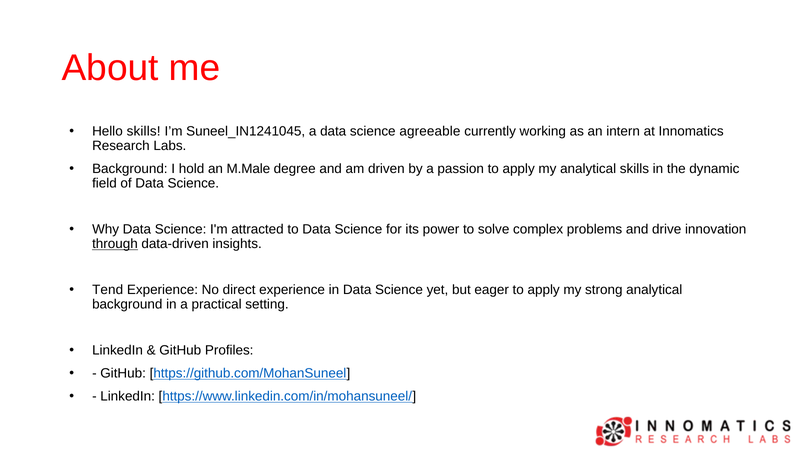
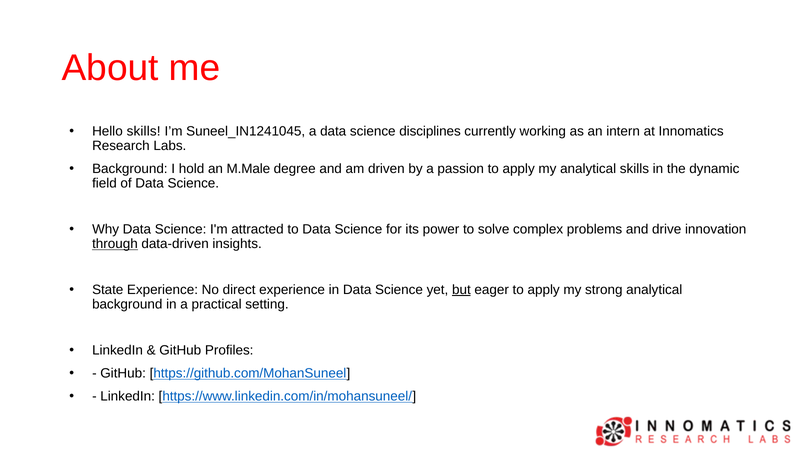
agreeable: agreeable -> disciplines
Tend: Tend -> State
but underline: none -> present
